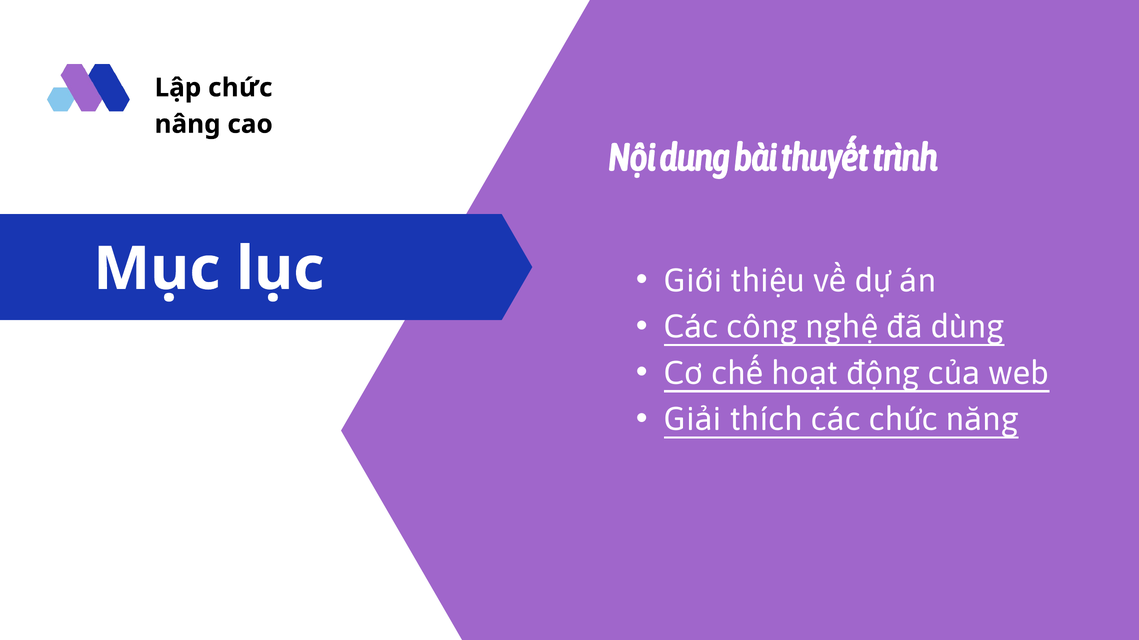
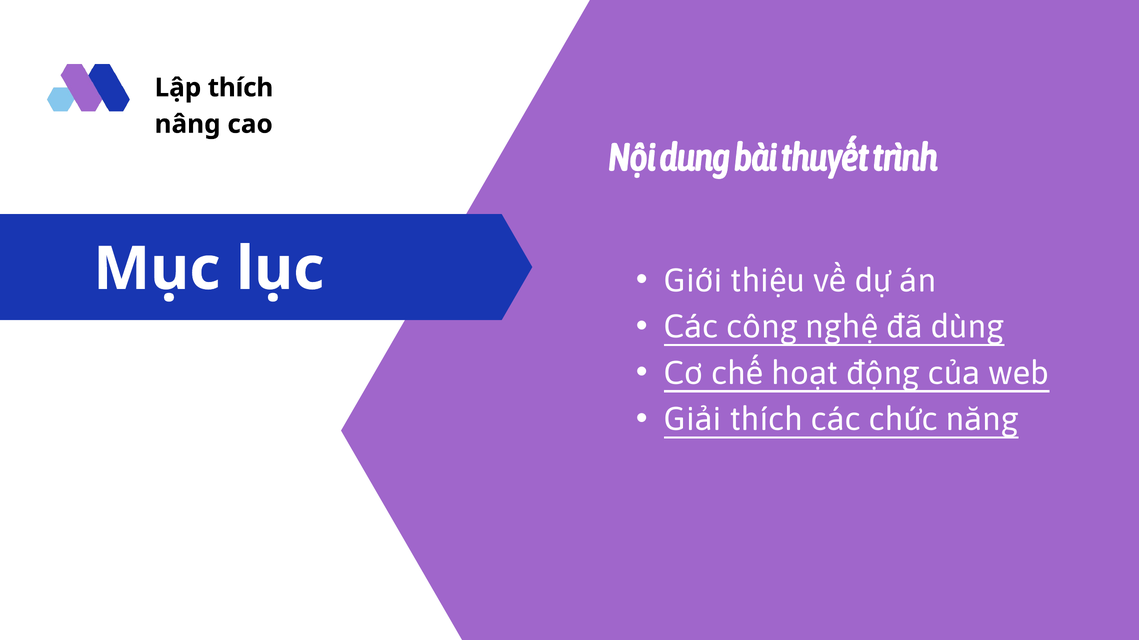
Lập chức: chức -> thích
